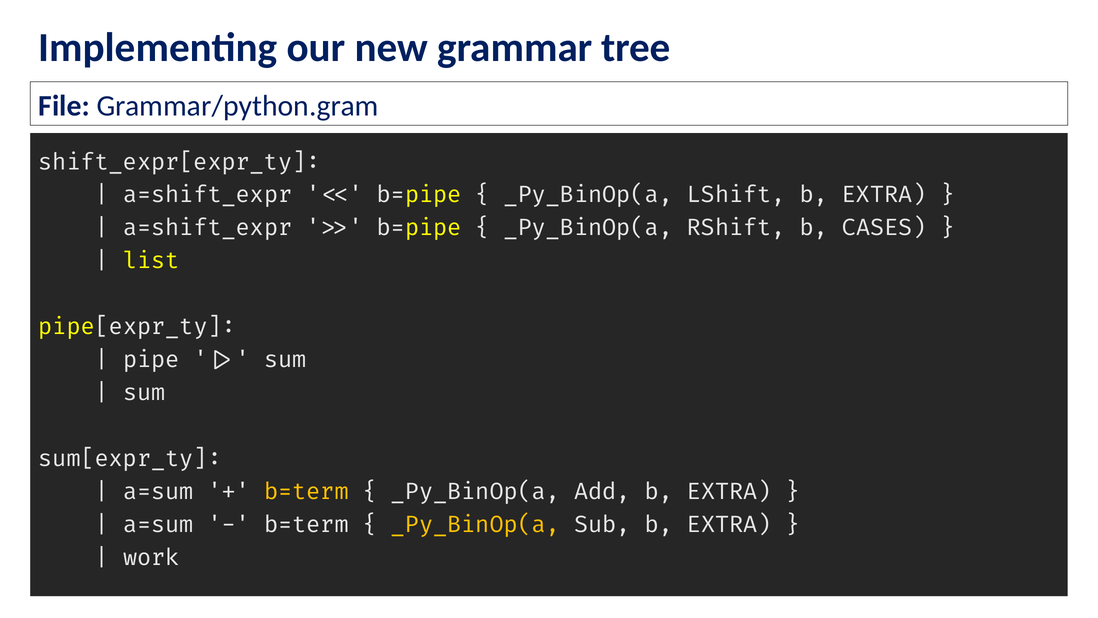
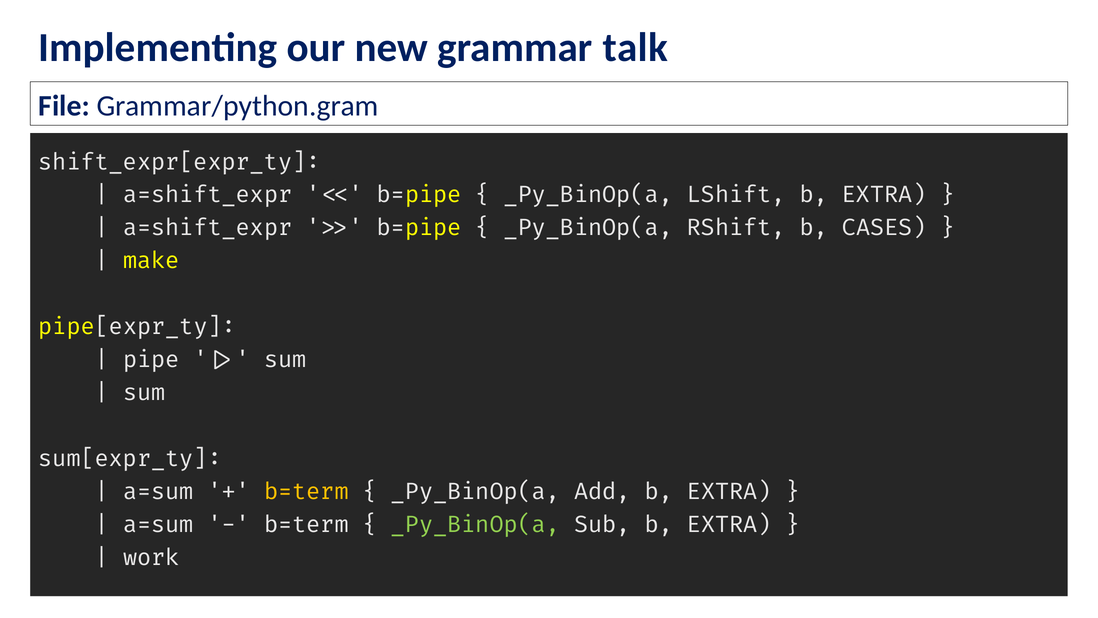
tree: tree -> talk
list: list -> make
_Py_BinOp(a at (475, 524) colour: yellow -> light green
